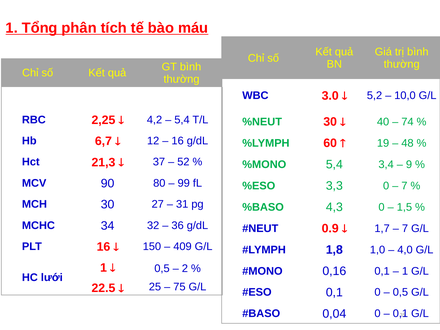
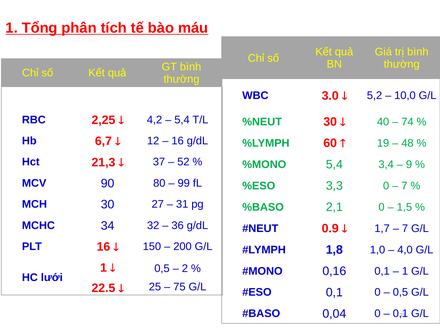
4,3: 4,3 -> 2,1
409: 409 -> 200
